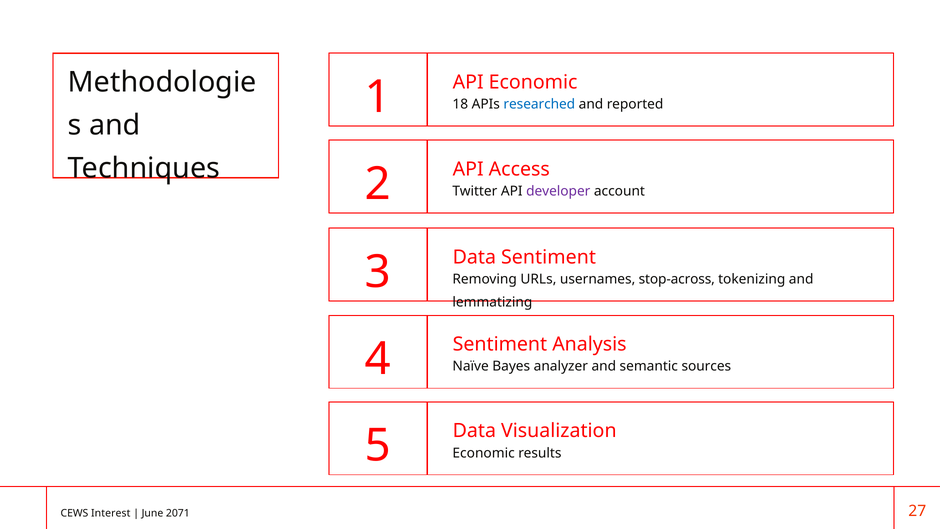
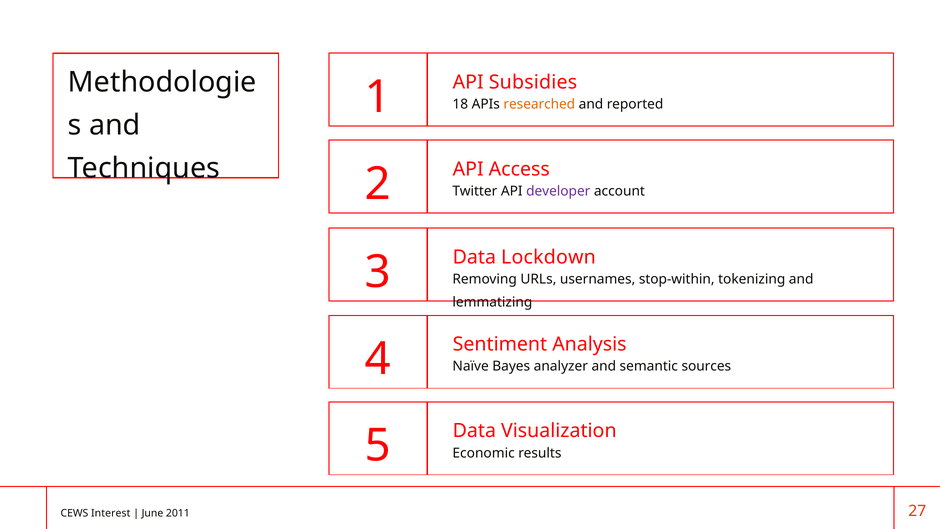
API Economic: Economic -> Subsidies
researched colour: blue -> orange
Data Sentiment: Sentiment -> Lockdown
stop-across: stop-across -> stop-within
2071: 2071 -> 2011
